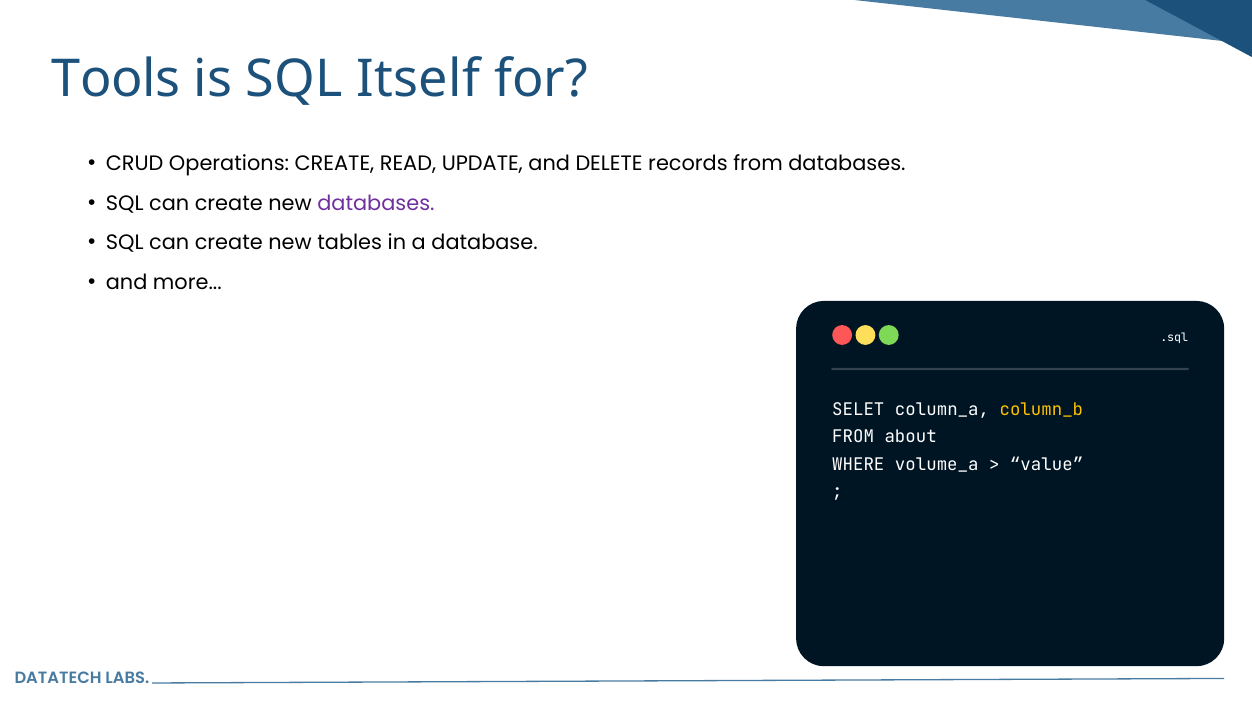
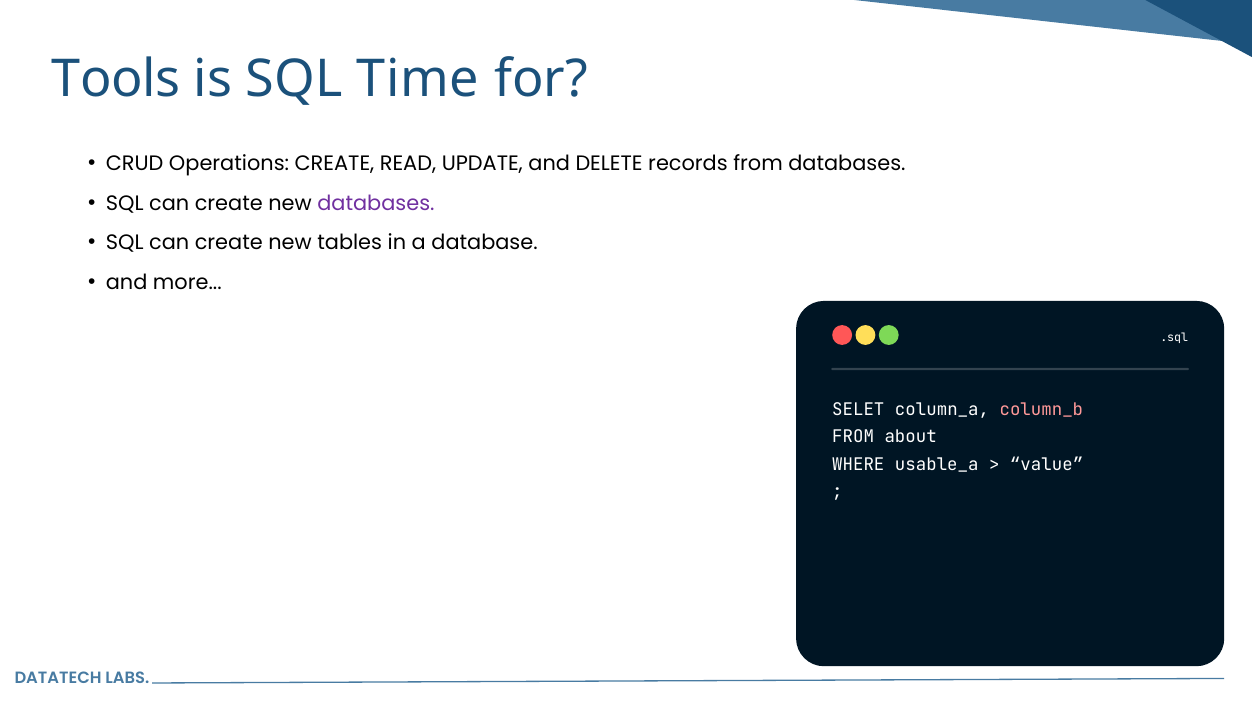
Itself: Itself -> Time
column_b colour: yellow -> pink
volume_a: volume_a -> usable_a
